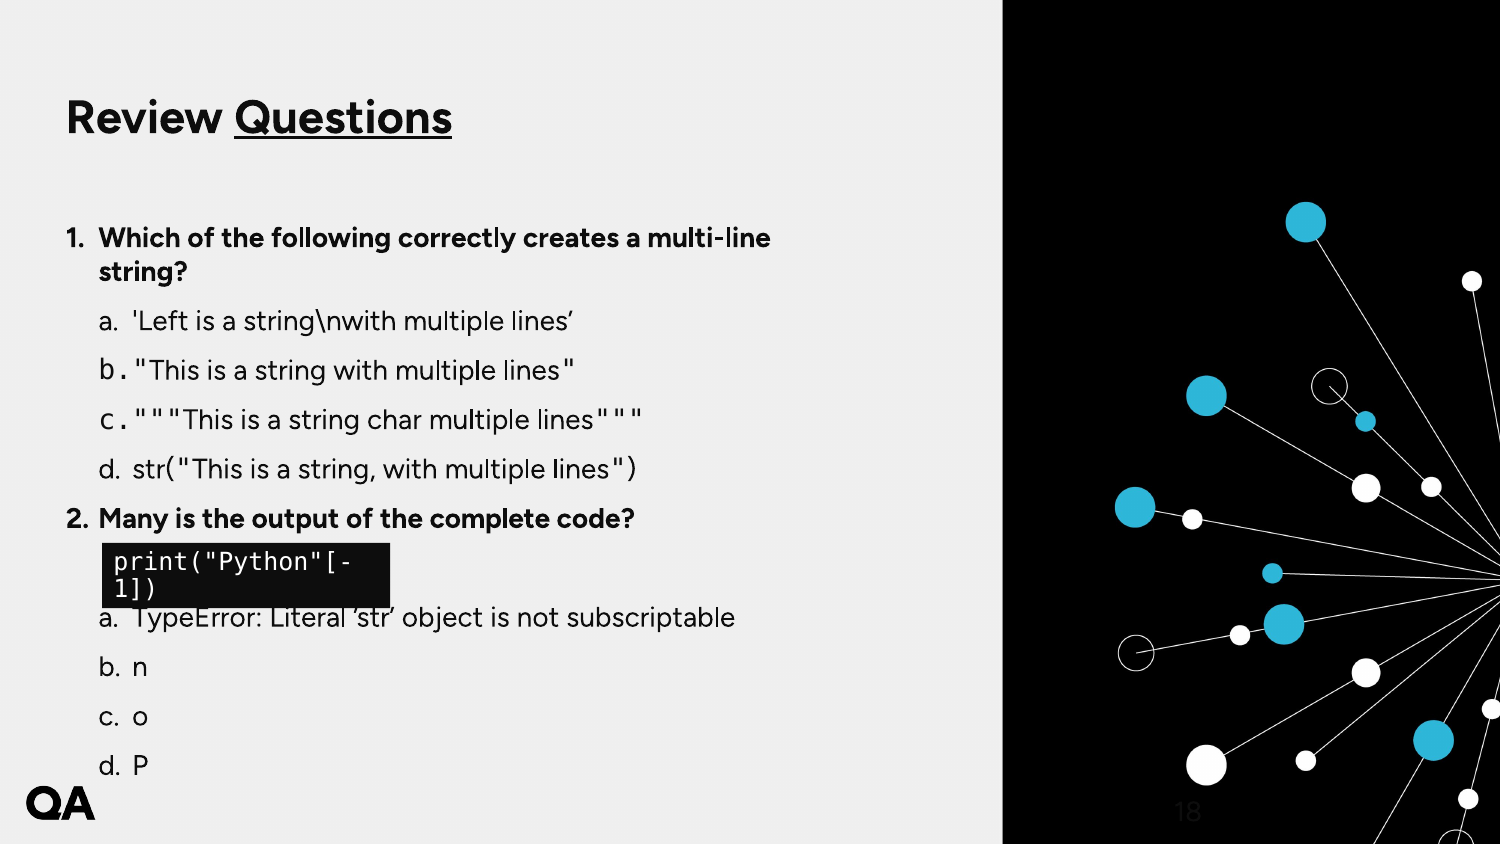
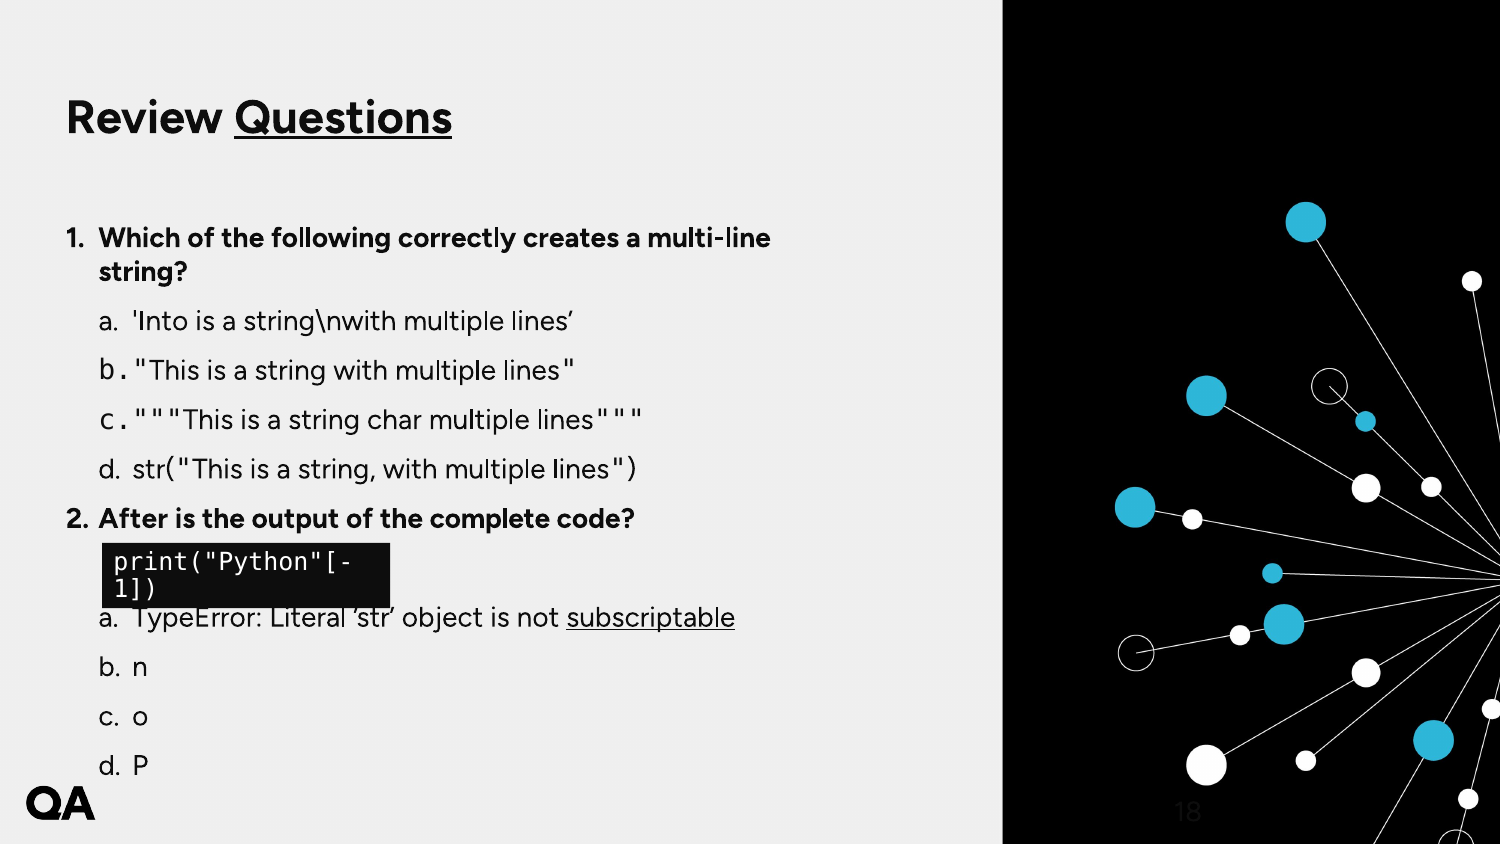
Left: Left -> Into
Many: Many -> After
subscriptable underline: none -> present
